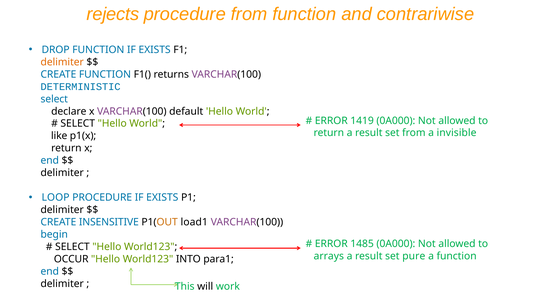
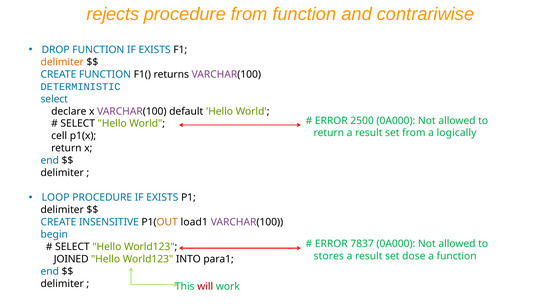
1419: 1419 -> 2500
invisible: invisible -> logically
like: like -> cell
1485: 1485 -> 7837
arrays: arrays -> stores
pure: pure -> dose
OCCUR: OCCUR -> JOINED
will colour: black -> red
